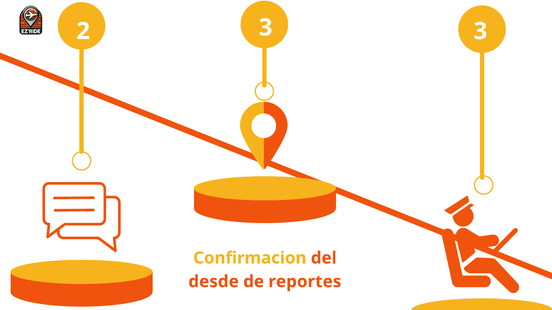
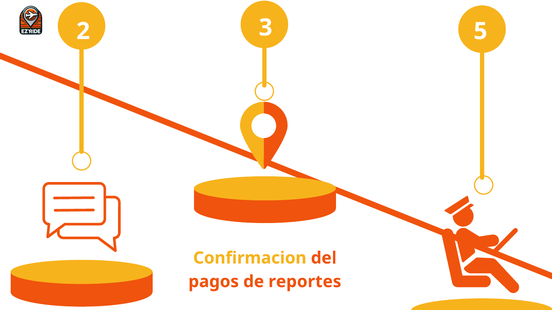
3 at (480, 31): 3 -> 5
desde: desde -> pagos
